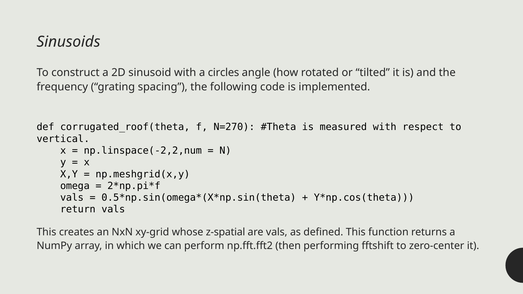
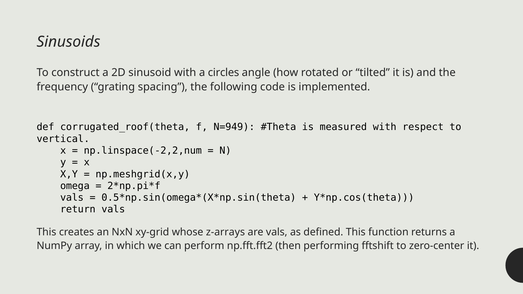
N=270: N=270 -> N=949
z-spatial: z-spatial -> z-arrays
